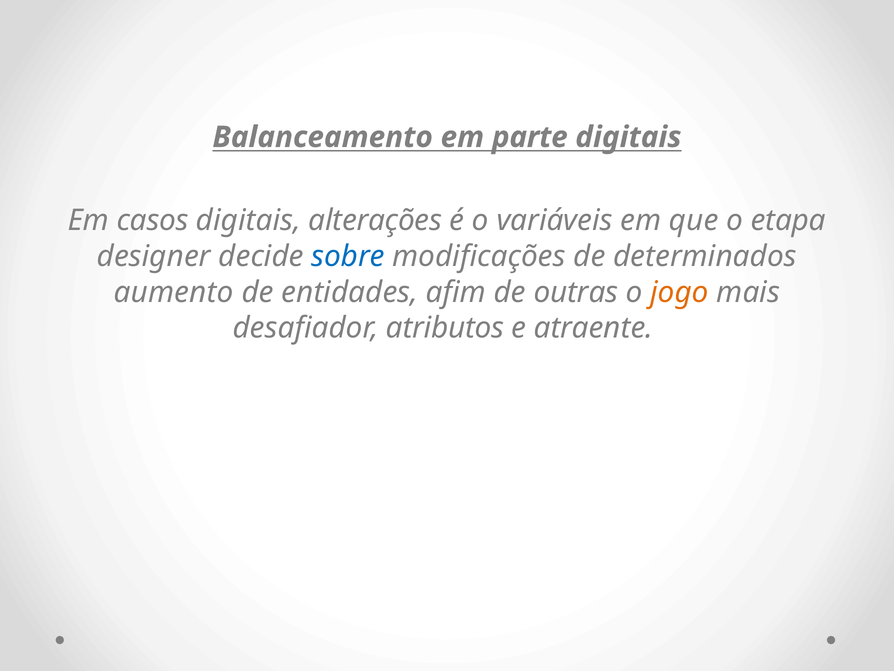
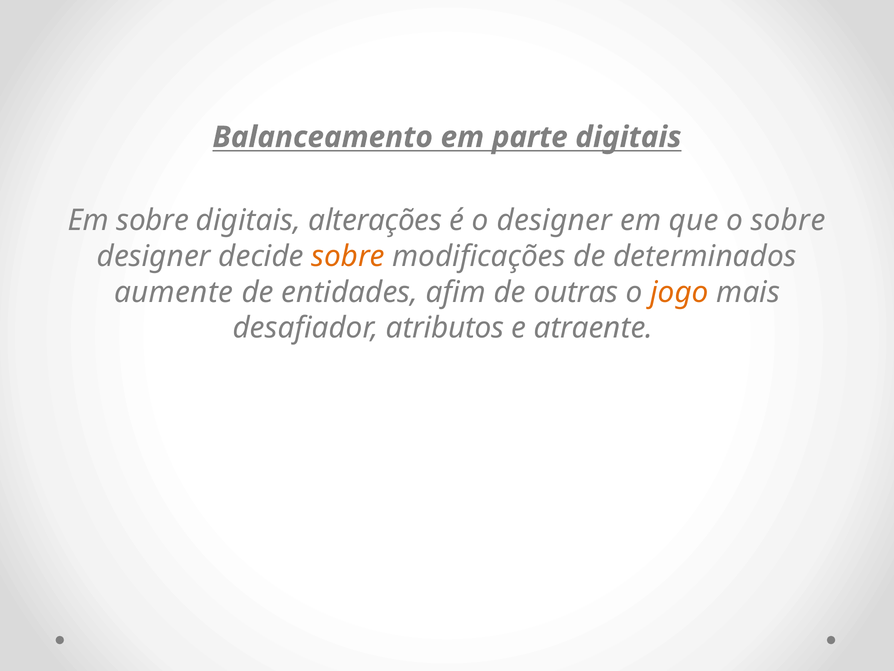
Em casos: casos -> sobre
o variáveis: variáveis -> designer
o etapa: etapa -> sobre
sobre at (348, 256) colour: blue -> orange
aumento: aumento -> aumente
